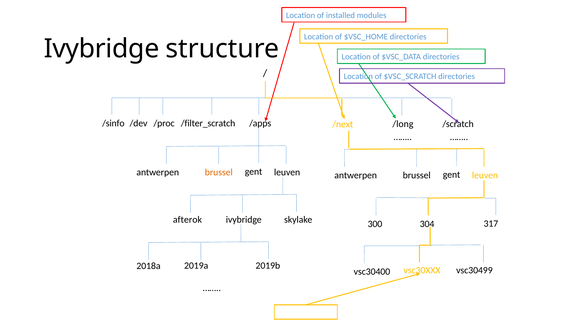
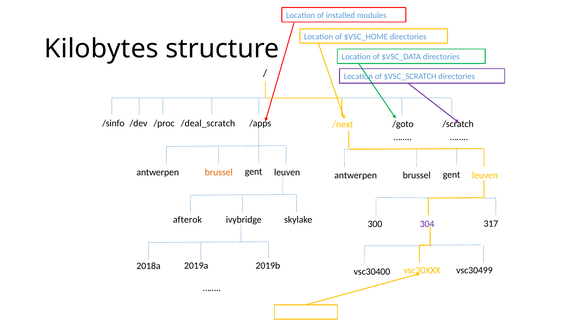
Ivybridge at (102, 49): Ivybridge -> Kilobytes
/filter_scratch: /filter_scratch -> /deal_scratch
/long: /long -> /goto
304 colour: black -> purple
